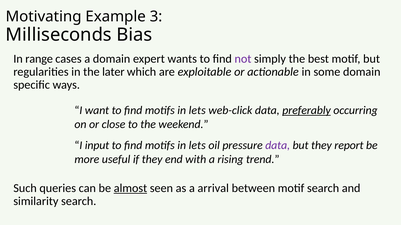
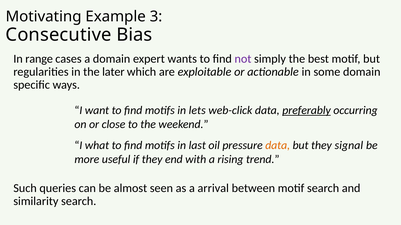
Milliseconds: Milliseconds -> Consecutive
input: input -> what
lets at (197, 146): lets -> last
data at (278, 146) colour: purple -> orange
report: report -> signal
almost underline: present -> none
